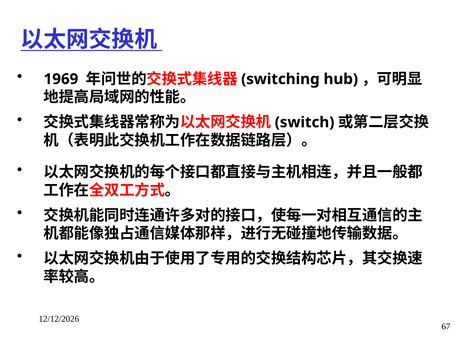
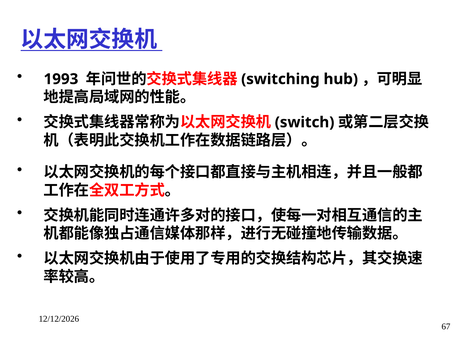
1969: 1969 -> 1993
